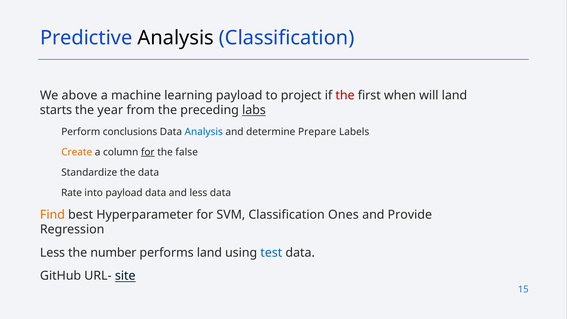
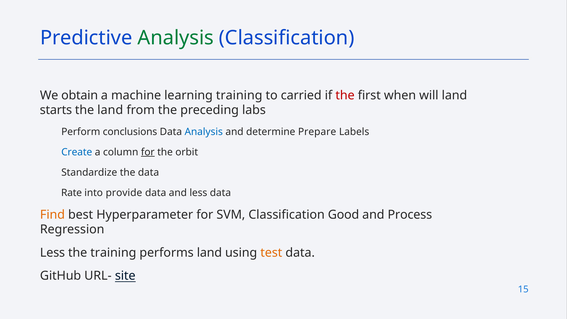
Analysis at (176, 38) colour: black -> green
above: above -> obtain
learning payload: payload -> training
project: project -> carried
the year: year -> land
labs underline: present -> none
Create colour: orange -> blue
false: false -> orbit
into payload: payload -> provide
Ones: Ones -> Good
Provide: Provide -> Process
the number: number -> training
test colour: blue -> orange
